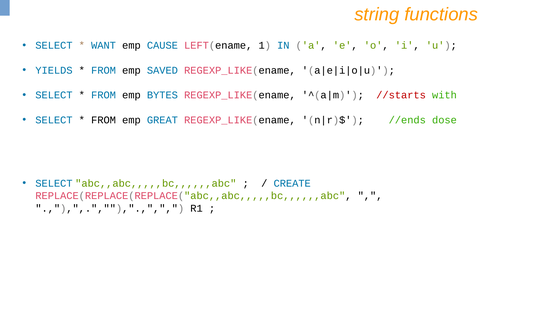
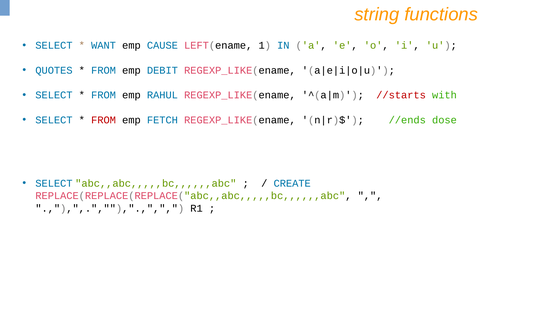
YIELDS: YIELDS -> QUOTES
SAVED: SAVED -> DEBIT
BYTES: BYTES -> RAHUL
FROM at (104, 120) colour: black -> red
GREAT: GREAT -> FETCH
